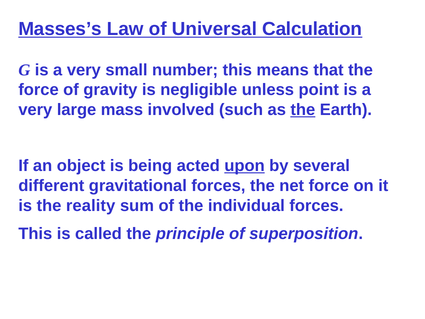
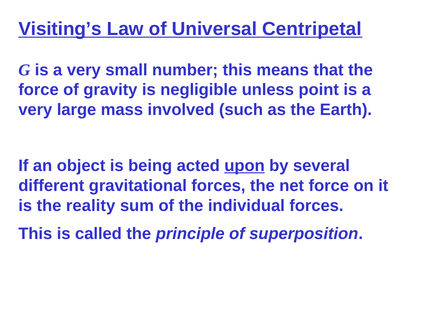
Masses’s: Masses’s -> Visiting’s
Calculation: Calculation -> Centripetal
the at (303, 110) underline: present -> none
